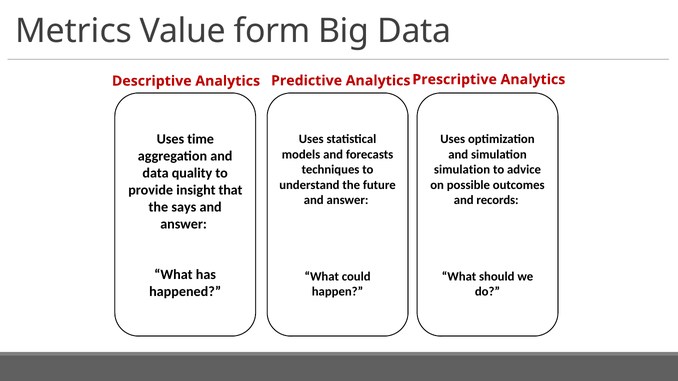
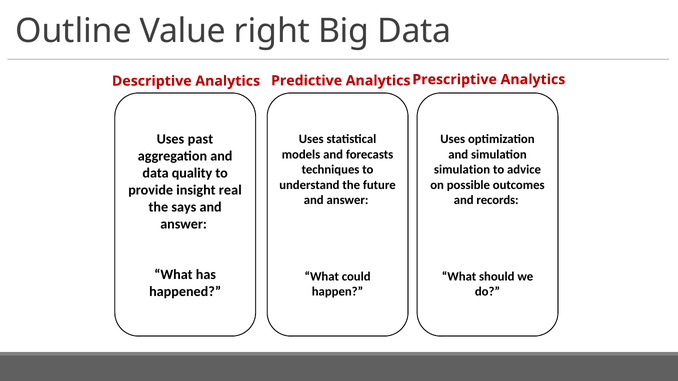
Metrics: Metrics -> Outline
form: form -> right
time: time -> past
that: that -> real
